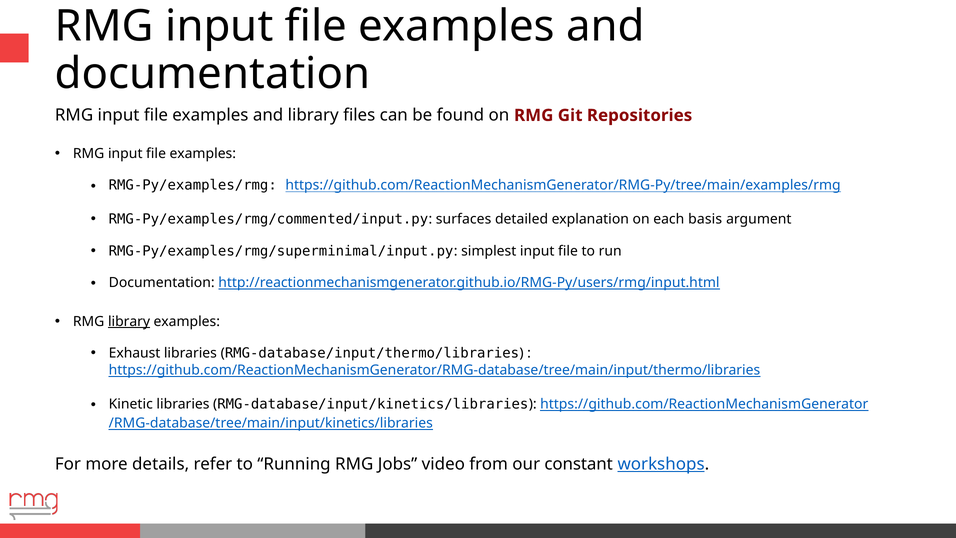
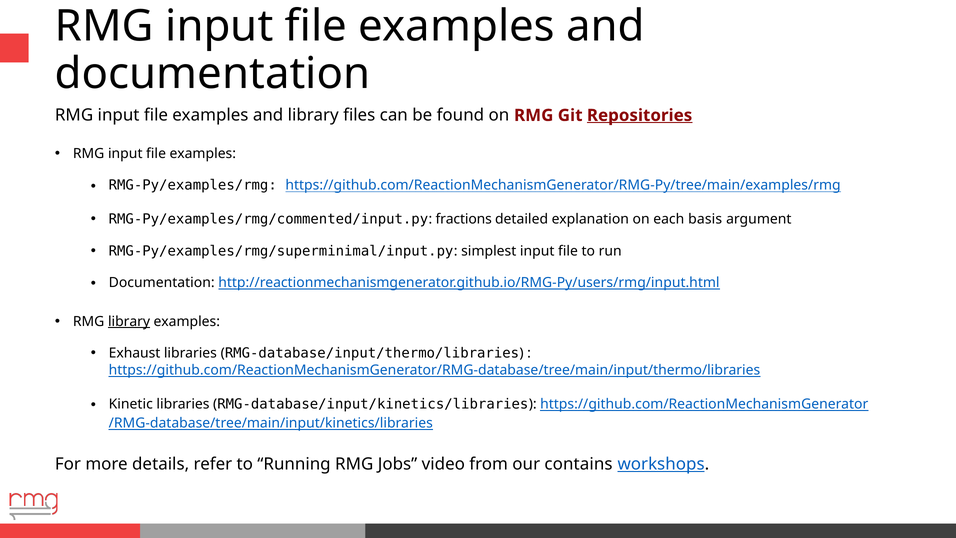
Repositories underline: none -> present
surfaces: surfaces -> fractions
constant: constant -> contains
